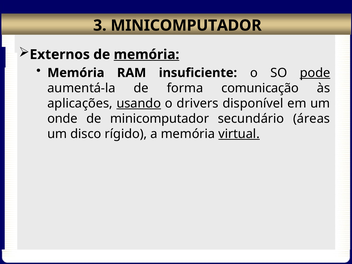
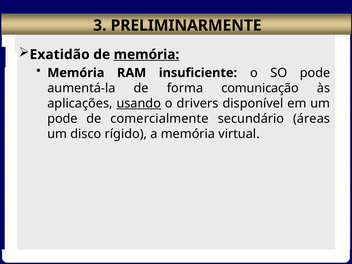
3 MINICOMPUTADOR: MINICOMPUTADOR -> PRELIMINARMENTE
Externos: Externos -> Exatidão
pode at (315, 73) underline: present -> none
onde at (62, 119): onde -> pode
de minicomputador: minicomputador -> comercialmente
virtual underline: present -> none
